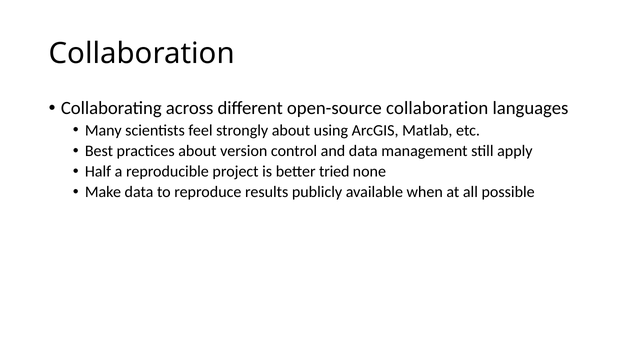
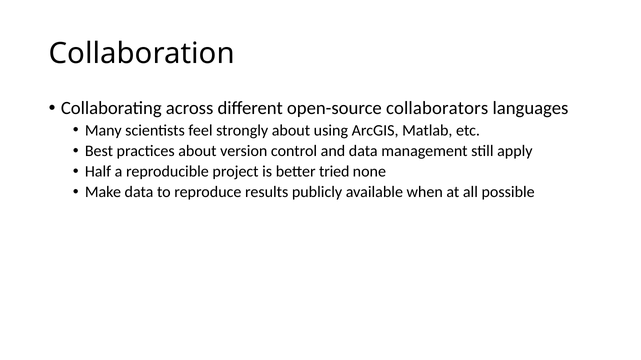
open-source collaboration: collaboration -> collaborators
